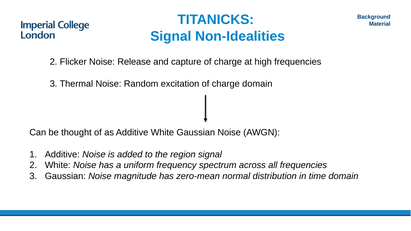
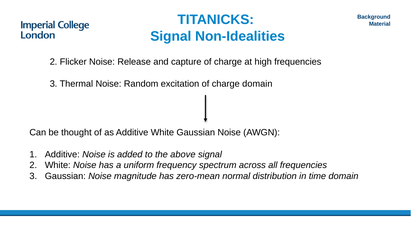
region: region -> above
